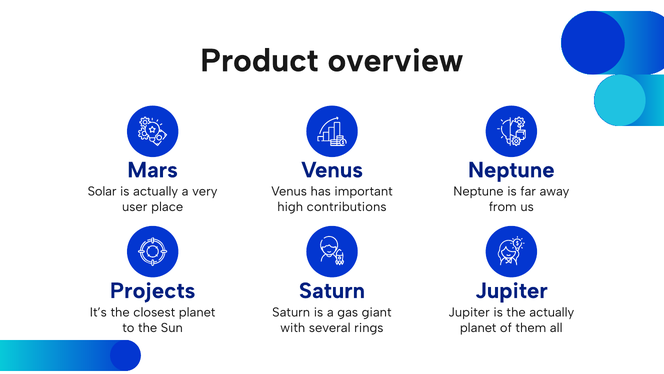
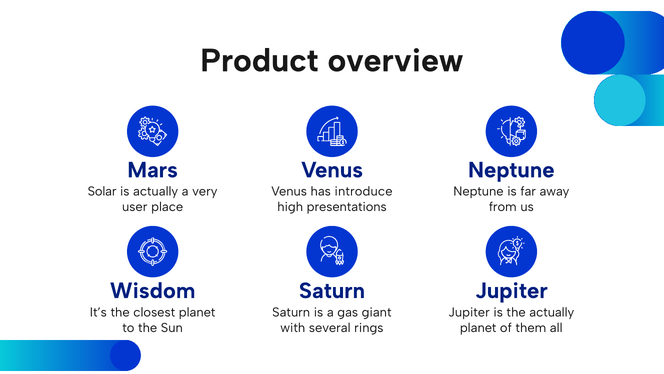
important: important -> introduce
contributions: contributions -> presentations
Projects: Projects -> Wisdom
